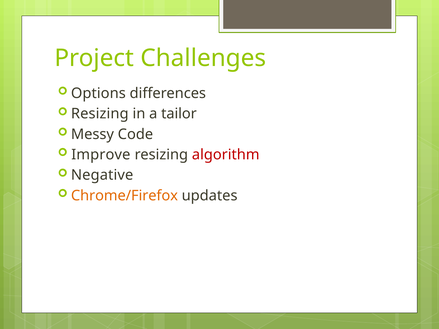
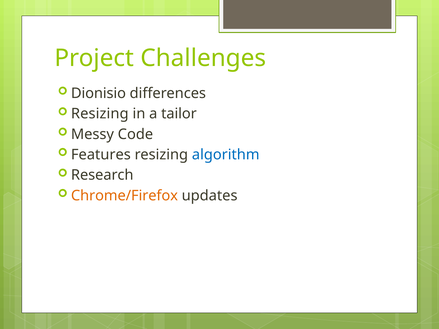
Options: Options -> Dionisio
Improve: Improve -> Features
algorithm colour: red -> blue
Negative: Negative -> Research
